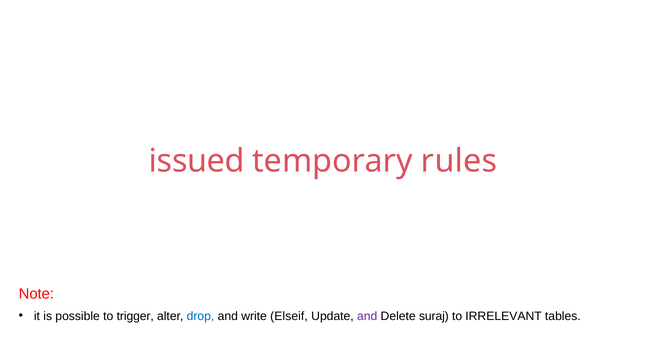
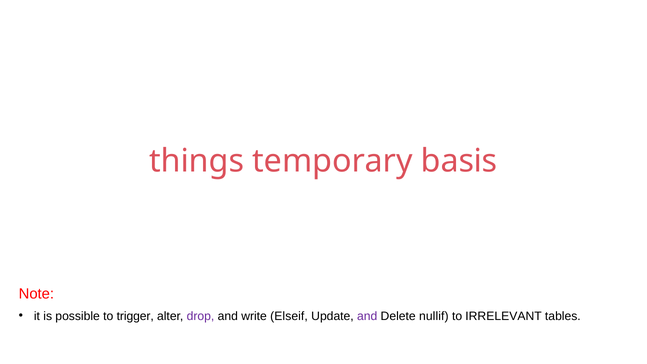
issued: issued -> things
rules: rules -> basis
drop colour: blue -> purple
suraj: suraj -> nullif
